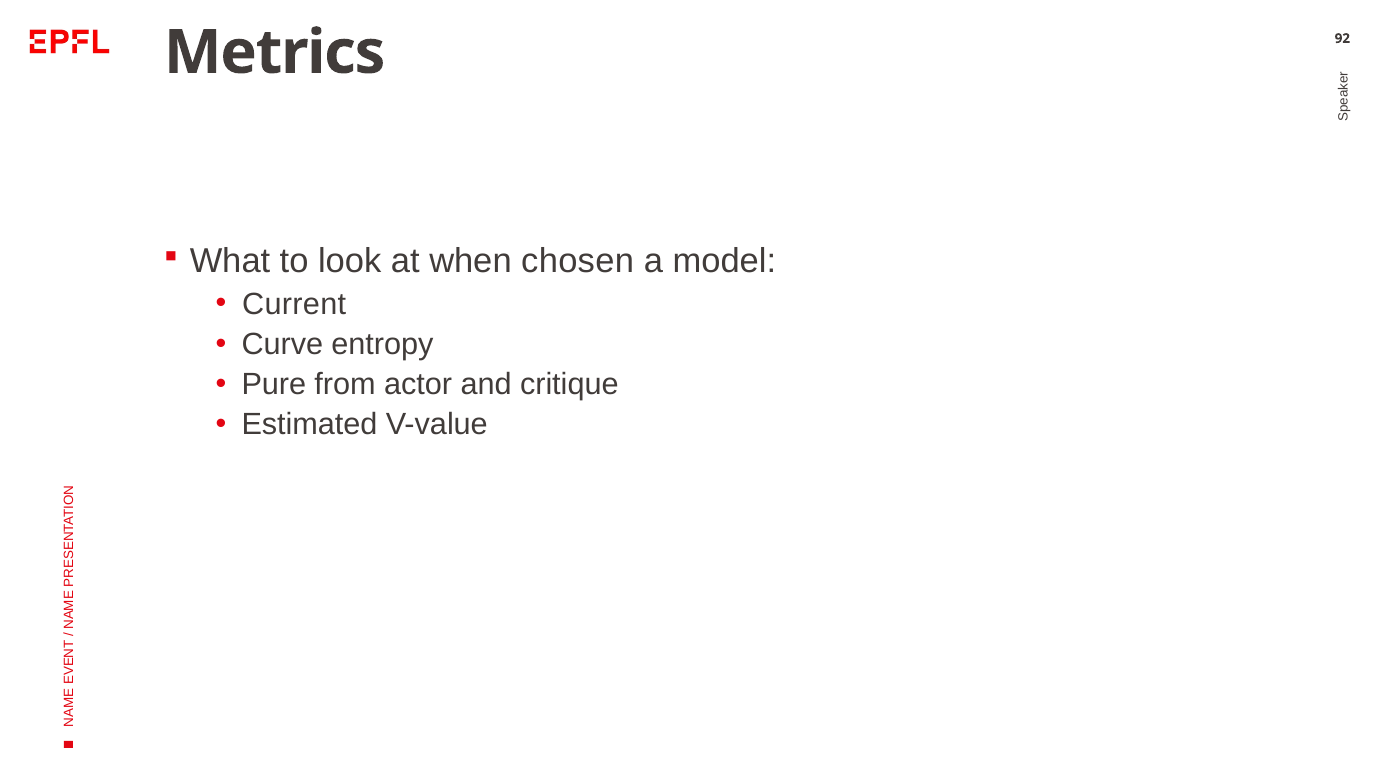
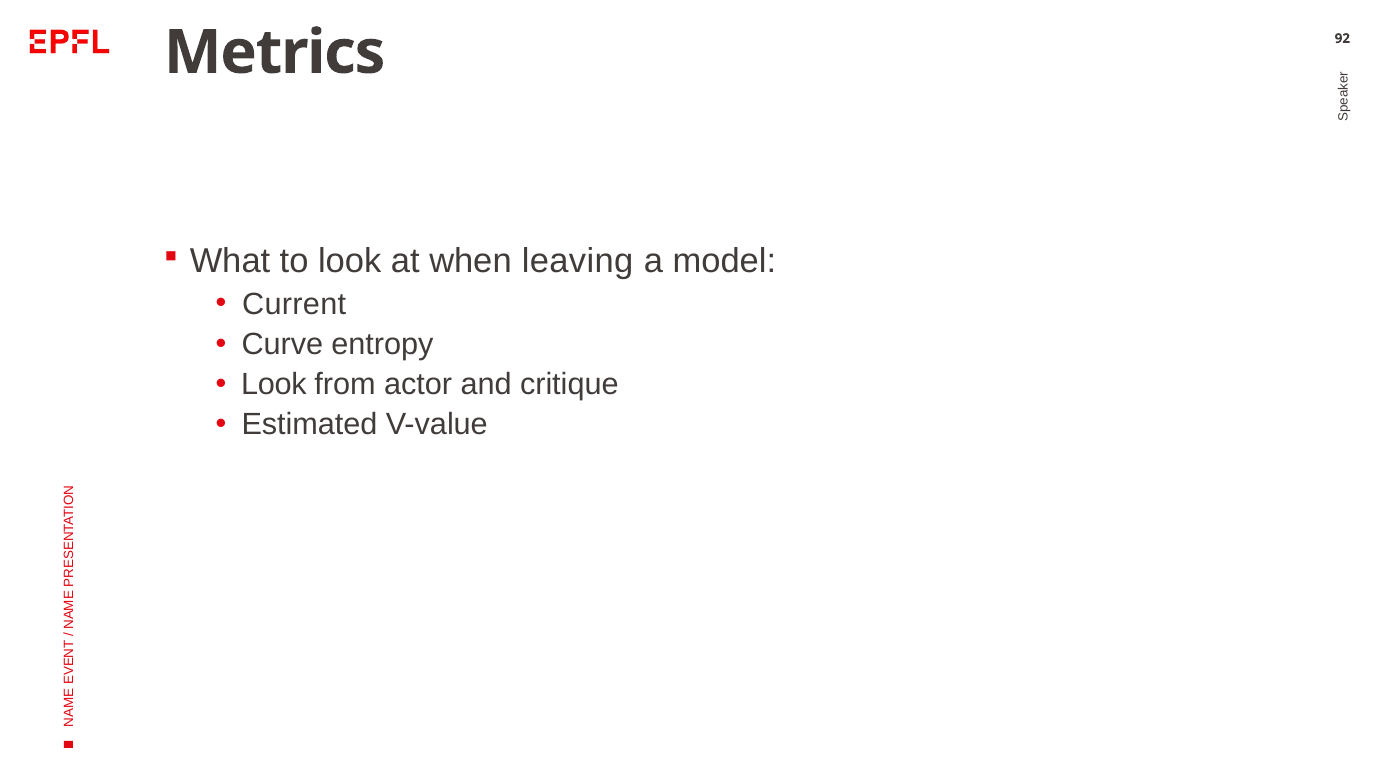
chosen: chosen -> leaving
Pure at (274, 385): Pure -> Look
